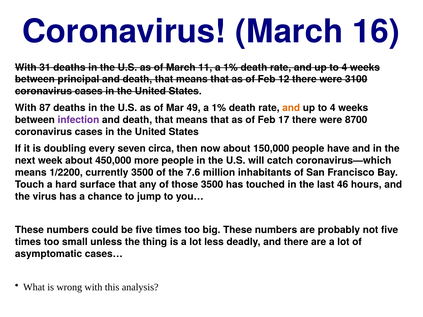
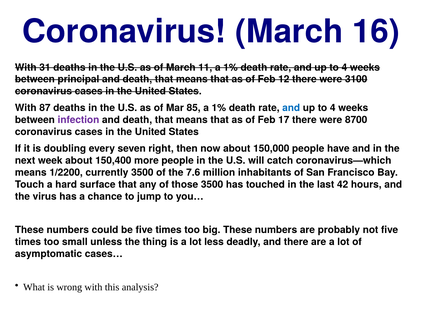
49: 49 -> 85
and at (291, 108) colour: orange -> blue
circa: circa -> right
450,000: 450,000 -> 150,400
46: 46 -> 42
